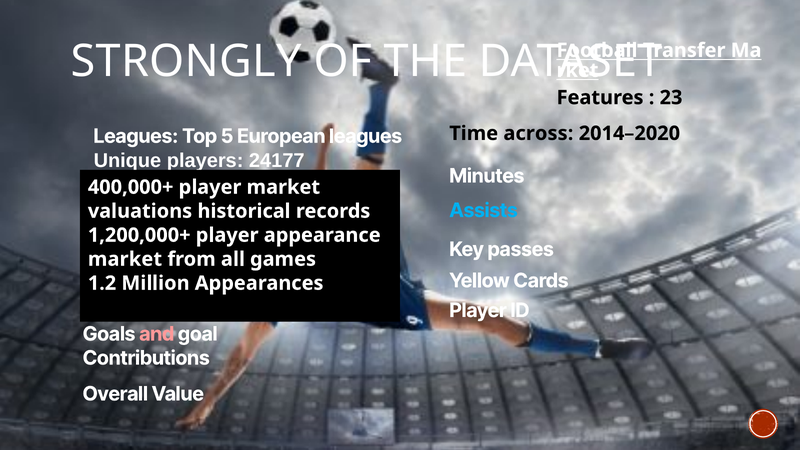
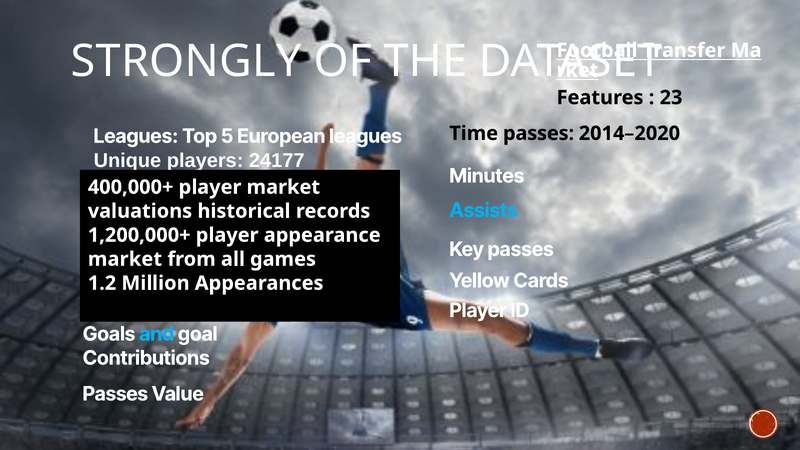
Time across: across -> passes
and colour: pink -> light blue
Overall at (115, 394): Overall -> Passes
